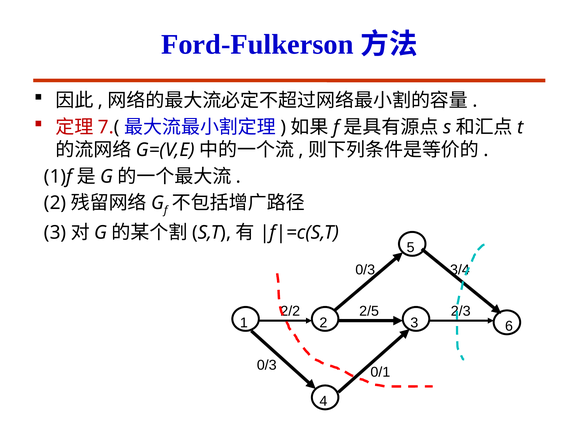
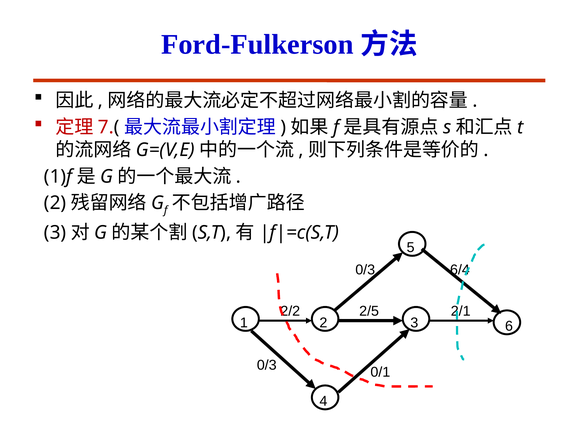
3/4: 3/4 -> 6/4
2/3: 2/3 -> 2/1
